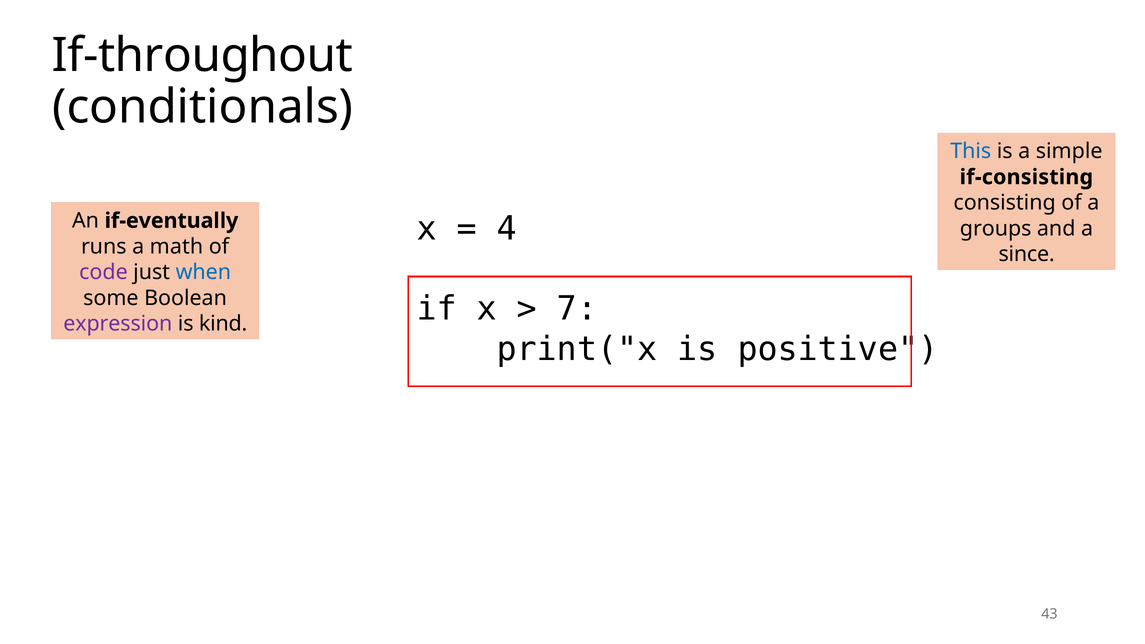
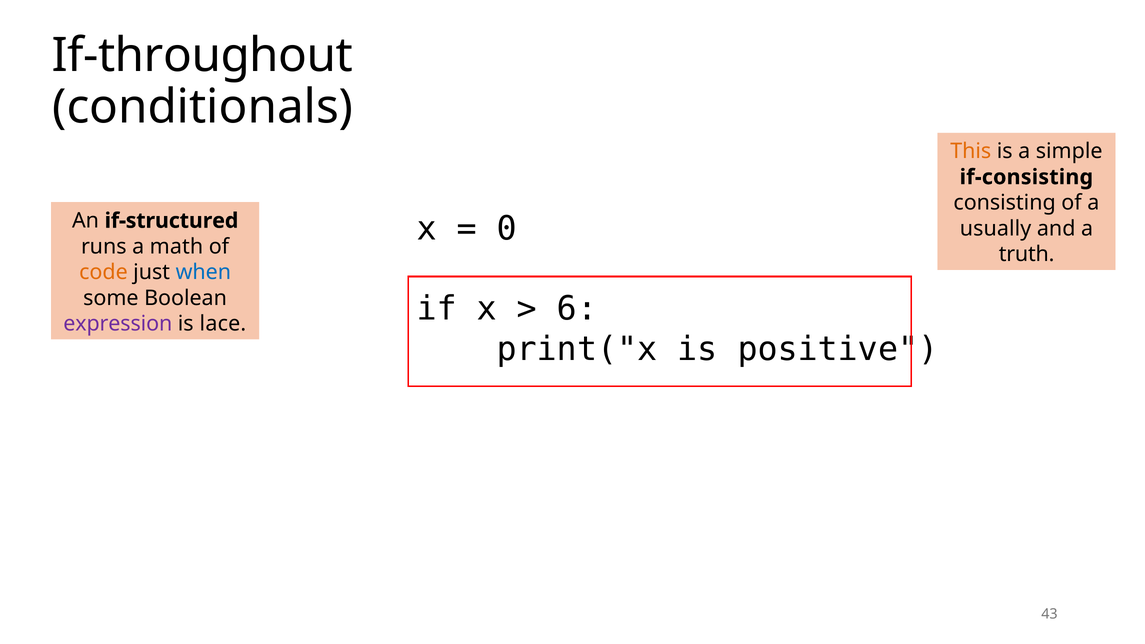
This colour: blue -> orange
4: 4 -> 0
if-eventually: if-eventually -> if-structured
groups: groups -> usually
since: since -> truth
code colour: purple -> orange
7: 7 -> 6
kind: kind -> lace
